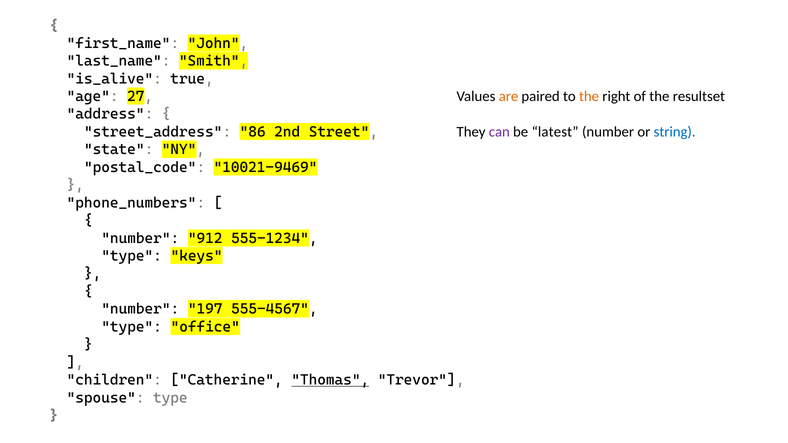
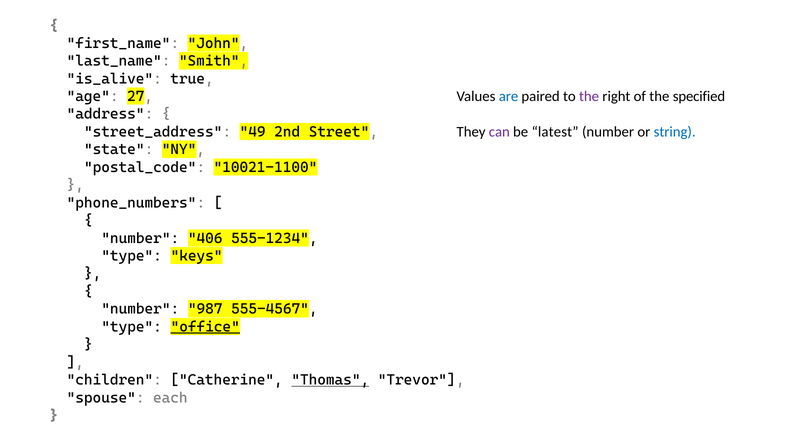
are colour: orange -> blue
the at (589, 97) colour: orange -> purple
resultset: resultset -> specified
86: 86 -> 49
10021-9469: 10021-9469 -> 10021-1100
912: 912 -> 406
197: 197 -> 987
office underline: none -> present
spouse type: type -> each
